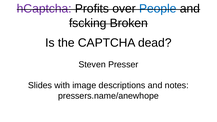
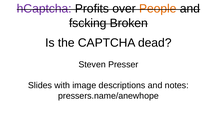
People colour: blue -> orange
